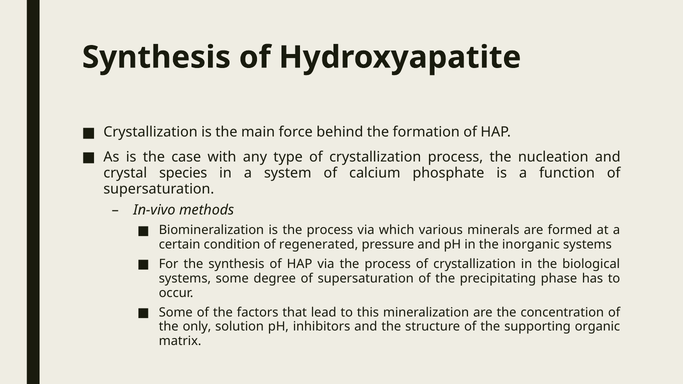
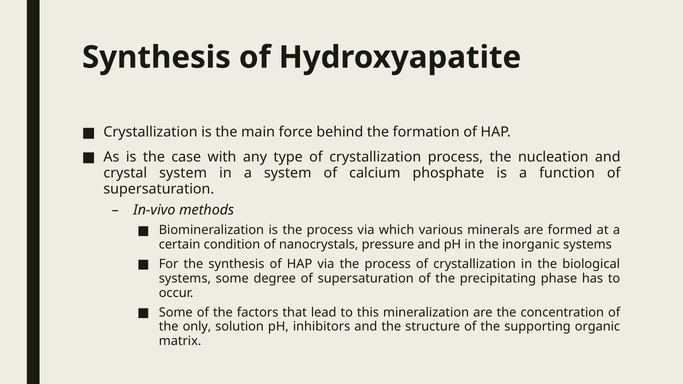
crystal species: species -> system
regenerated: regenerated -> nanocrystals
